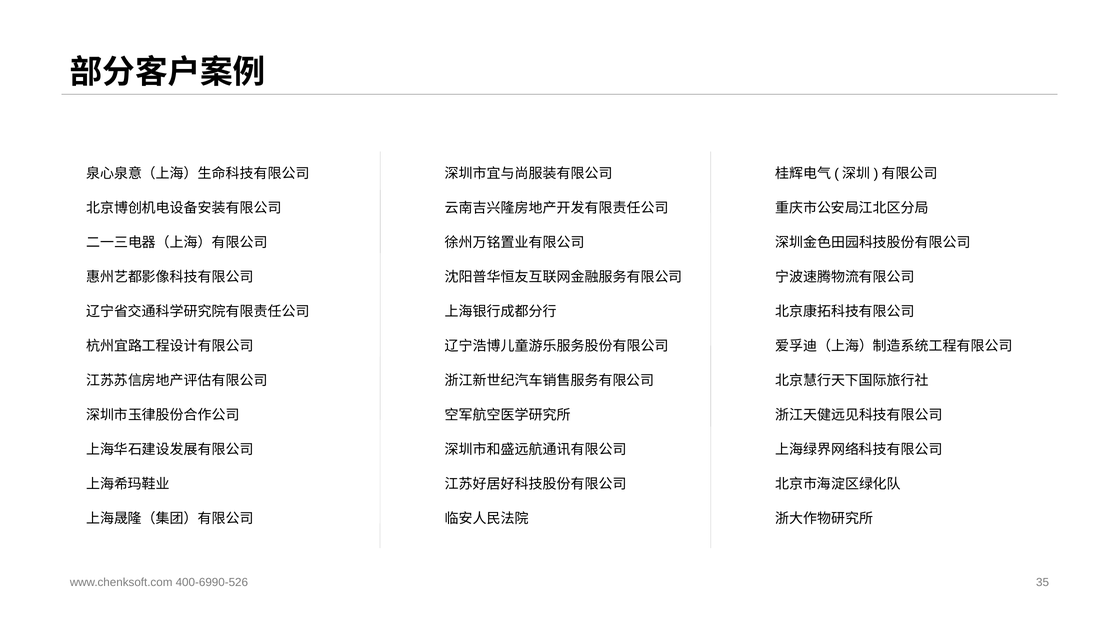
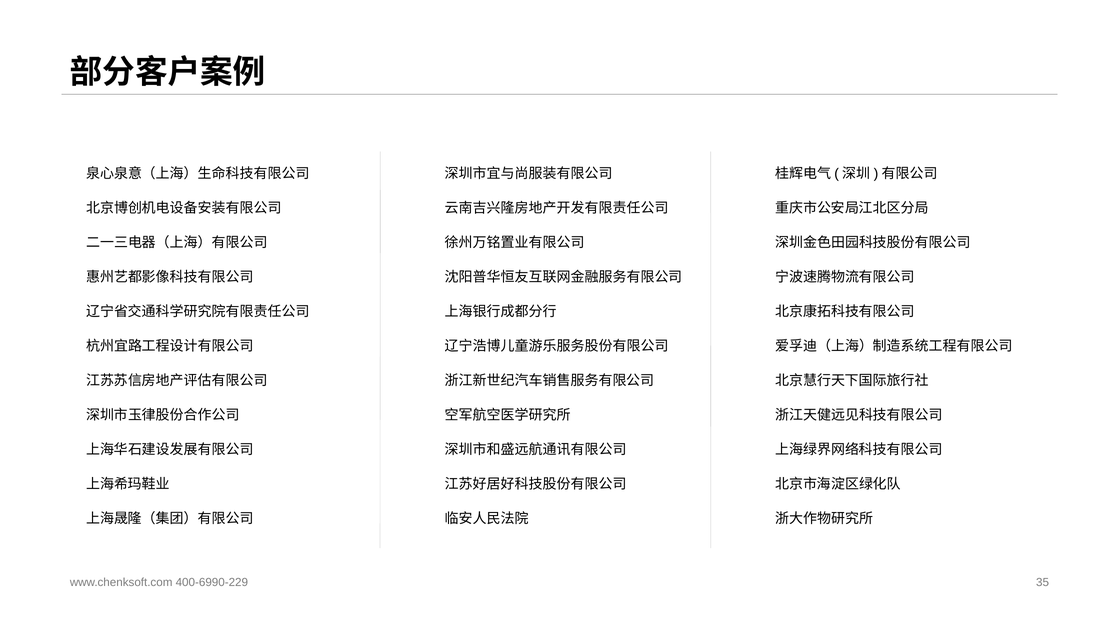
400-6990-526: 400-6990-526 -> 400-6990-229
